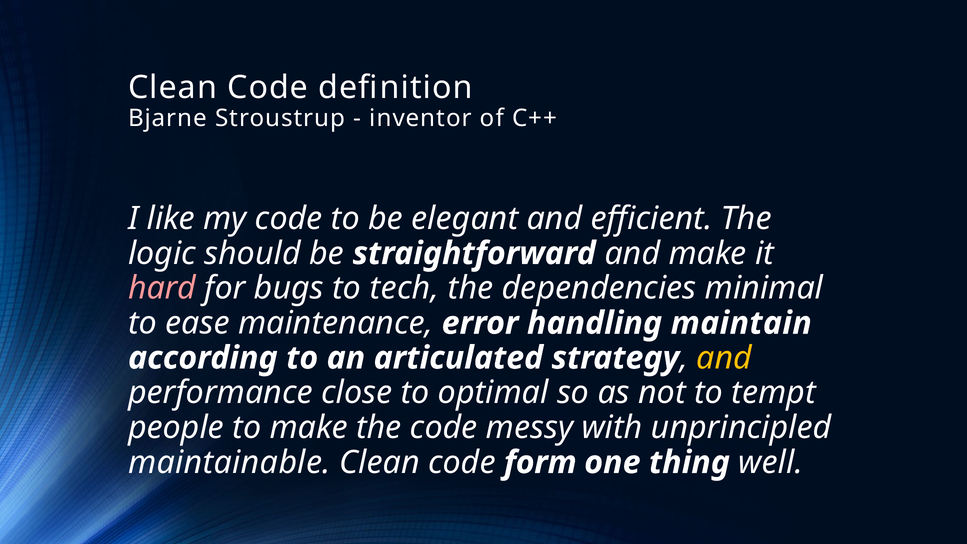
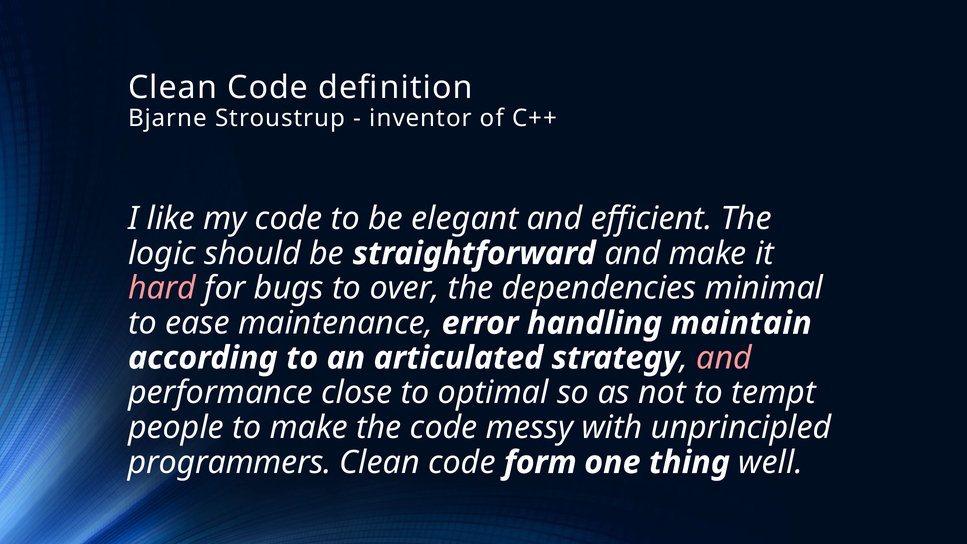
tech: tech -> over
and at (724, 358) colour: yellow -> pink
maintainable: maintainable -> programmers
